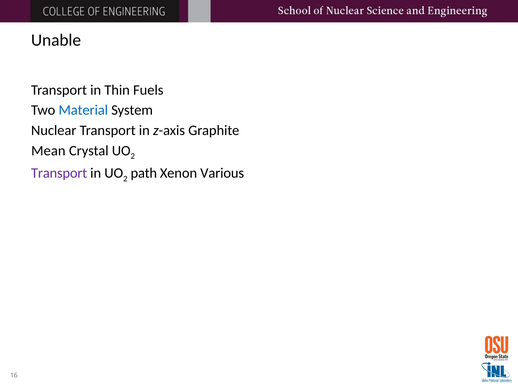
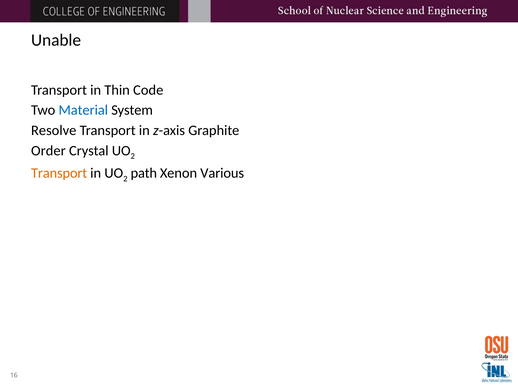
Fuels: Fuels -> Code
Nuclear: Nuclear -> Resolve
Mean: Mean -> Order
Transport at (59, 173) colour: purple -> orange
